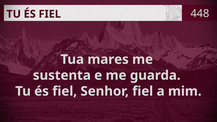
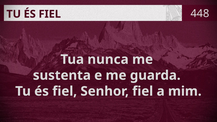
mares: mares -> nunca
